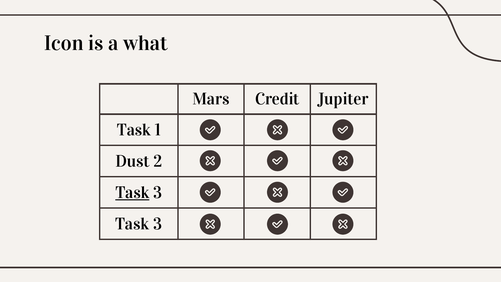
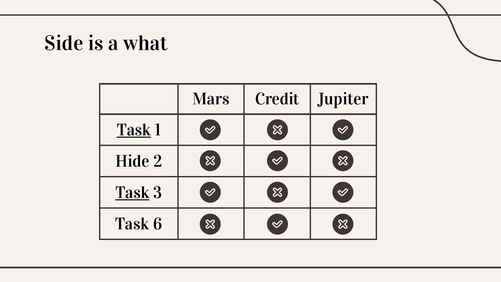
Icon: Icon -> Side
Task at (134, 130) underline: none -> present
Dust: Dust -> Hide
3 at (158, 224): 3 -> 6
